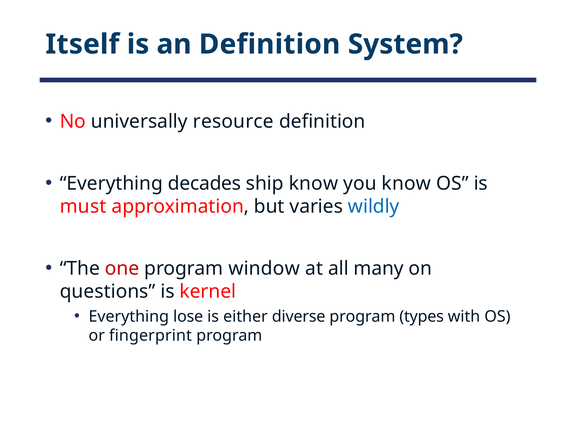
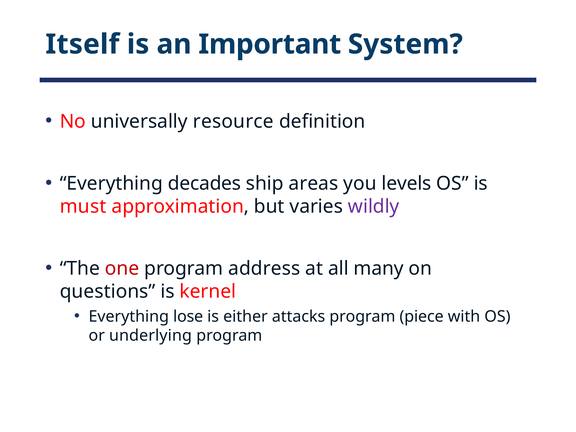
an Definition: Definition -> Important
ship know: know -> areas
you know: know -> levels
wildly colour: blue -> purple
window: window -> address
diverse: diverse -> attacks
types: types -> piece
fingerprint: fingerprint -> underlying
